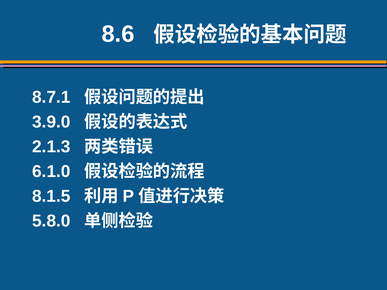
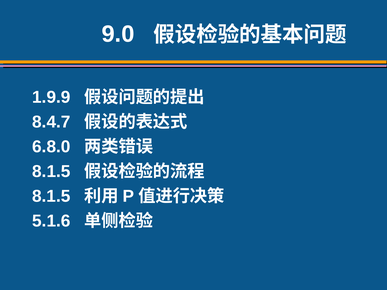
8.6: 8.6 -> 9.0
8.7.1: 8.7.1 -> 1.9.9
3.9.0: 3.9.0 -> 8.4.7
2.1.3: 2.1.3 -> 6.8.0
6.1.0 at (51, 172): 6.1.0 -> 8.1.5
5.8.0: 5.8.0 -> 5.1.6
